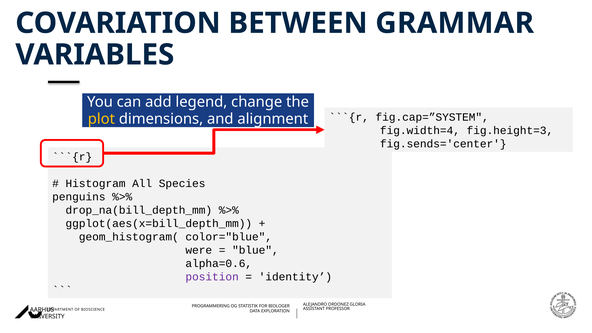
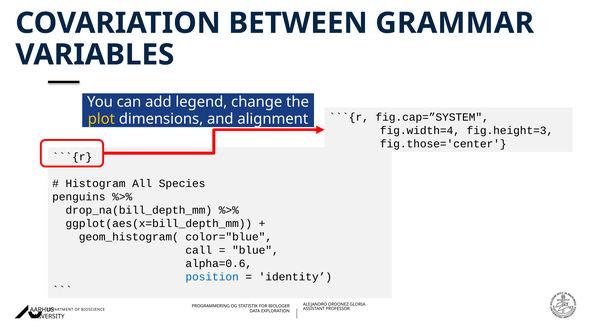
fig.sends='center: fig.sends='center -> fig.those='center
were: were -> call
position colour: purple -> blue
